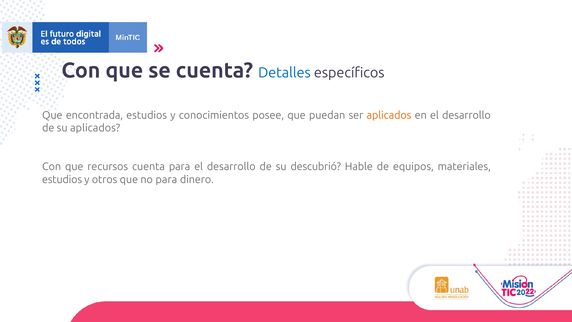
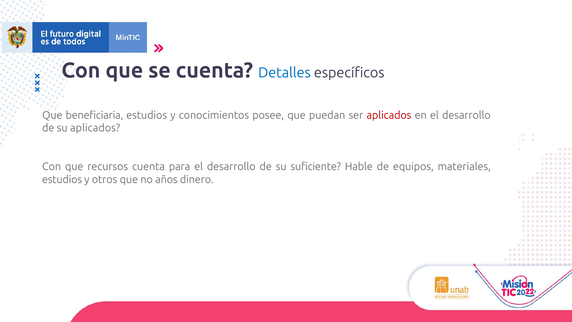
encontrada: encontrada -> beneficiaria
aplicados at (389, 115) colour: orange -> red
descubrió: descubrió -> suficiente
no para: para -> años
